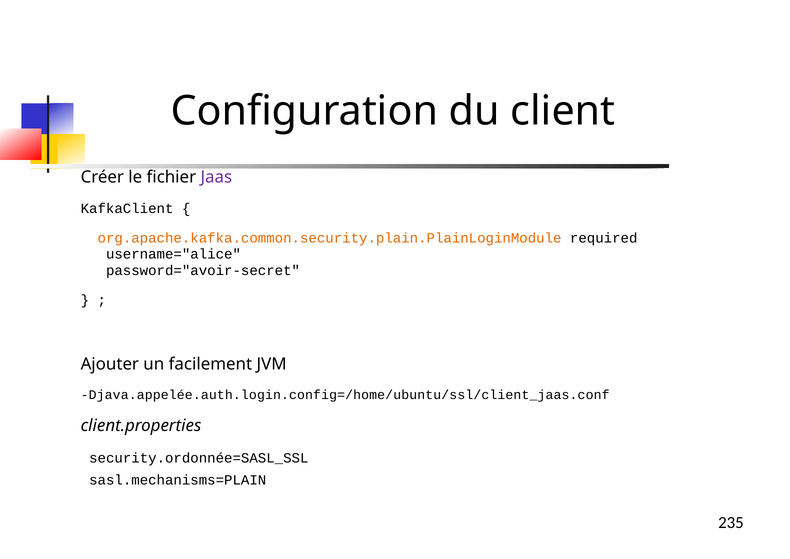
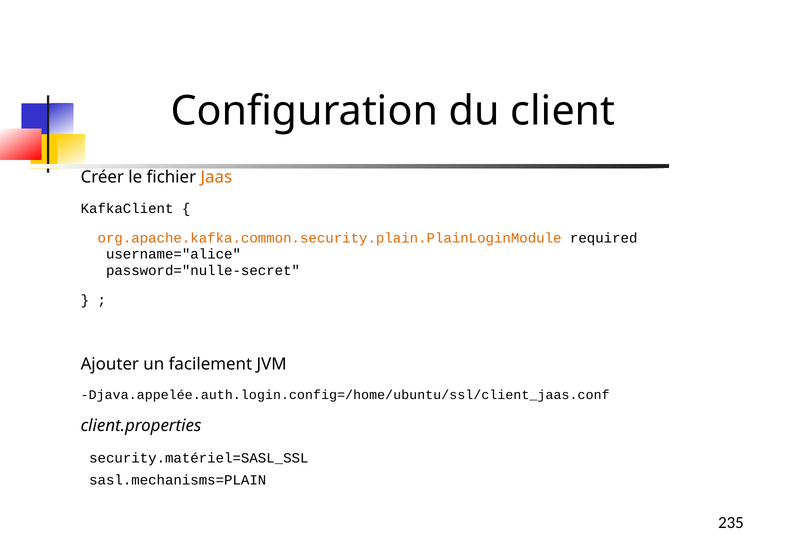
Jaas colour: purple -> orange
password="avoir-secret: password="avoir-secret -> password="nulle-secret
security.ordonnée=SASL_SSL: security.ordonnée=SASL_SSL -> security.matériel=SASL_SSL
